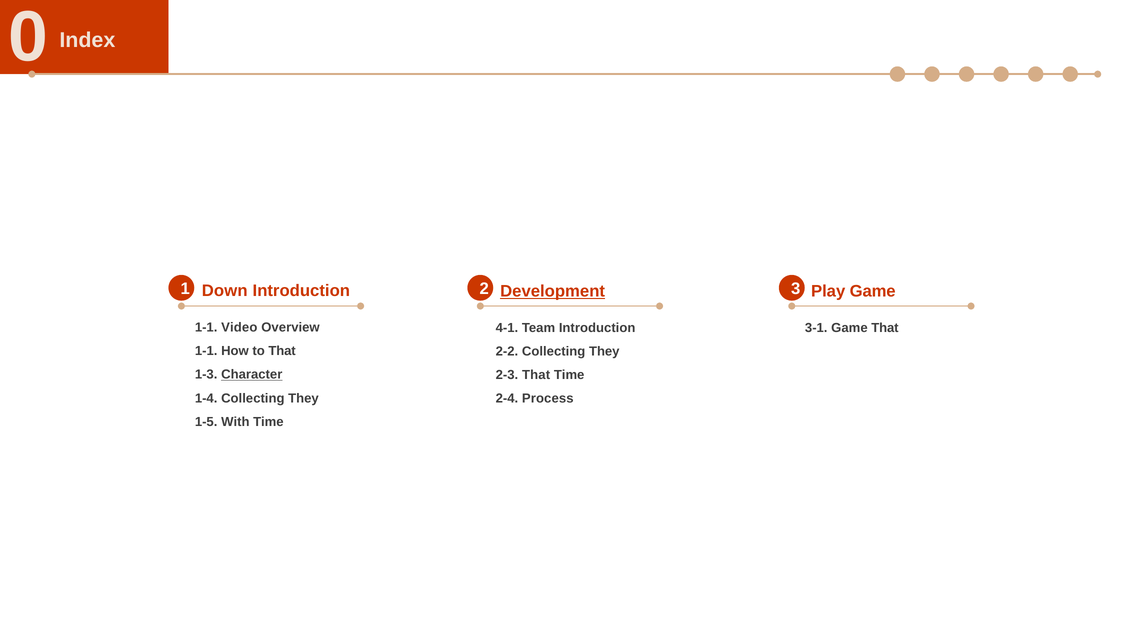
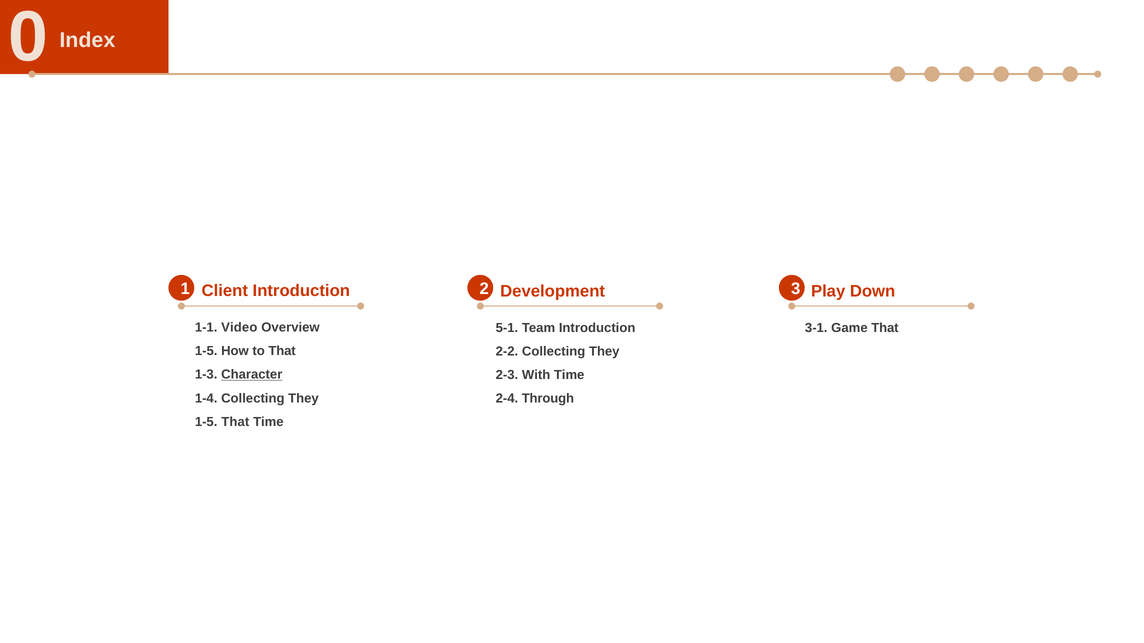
Development underline: present -> none
Play Game: Game -> Down
Down: Down -> Client
4-1: 4-1 -> 5-1
1-1 at (206, 351): 1-1 -> 1-5
2-3 That: That -> With
Process: Process -> Through
1-5 With: With -> That
